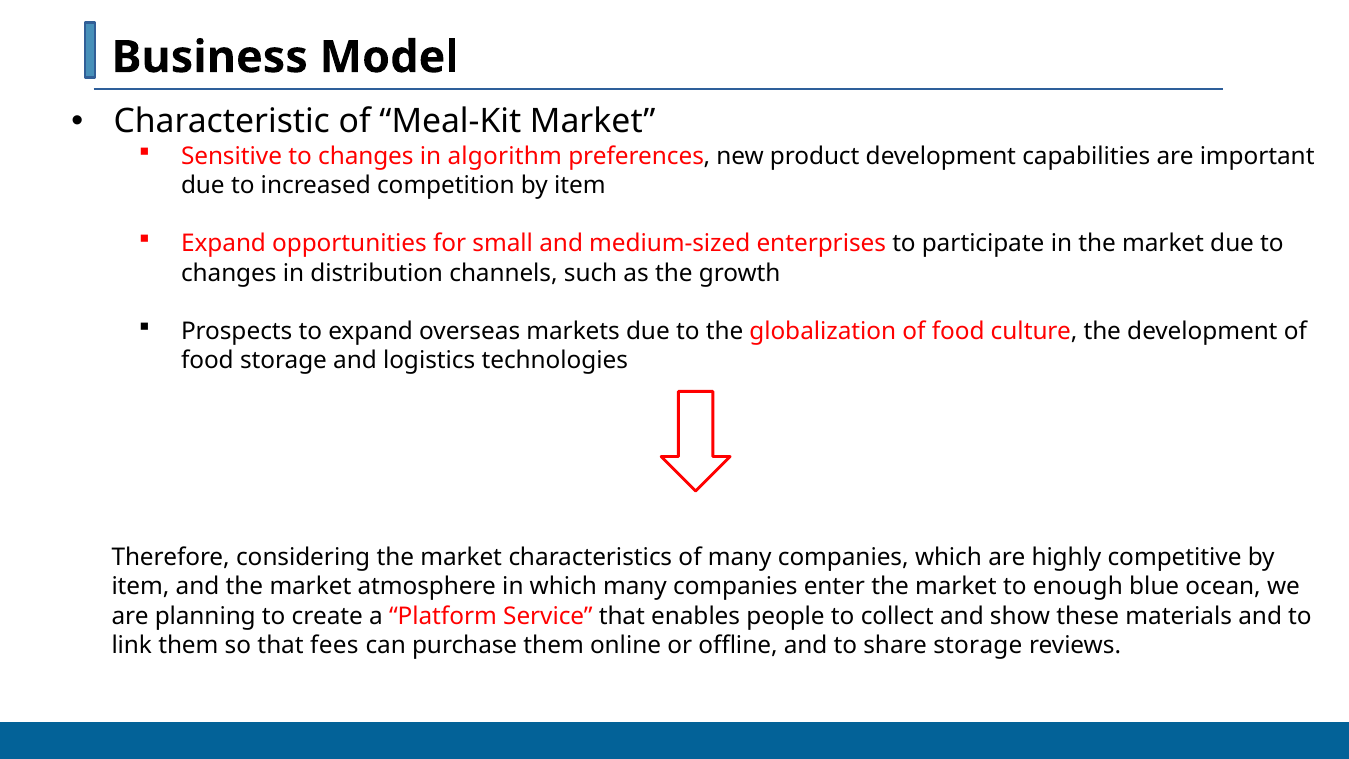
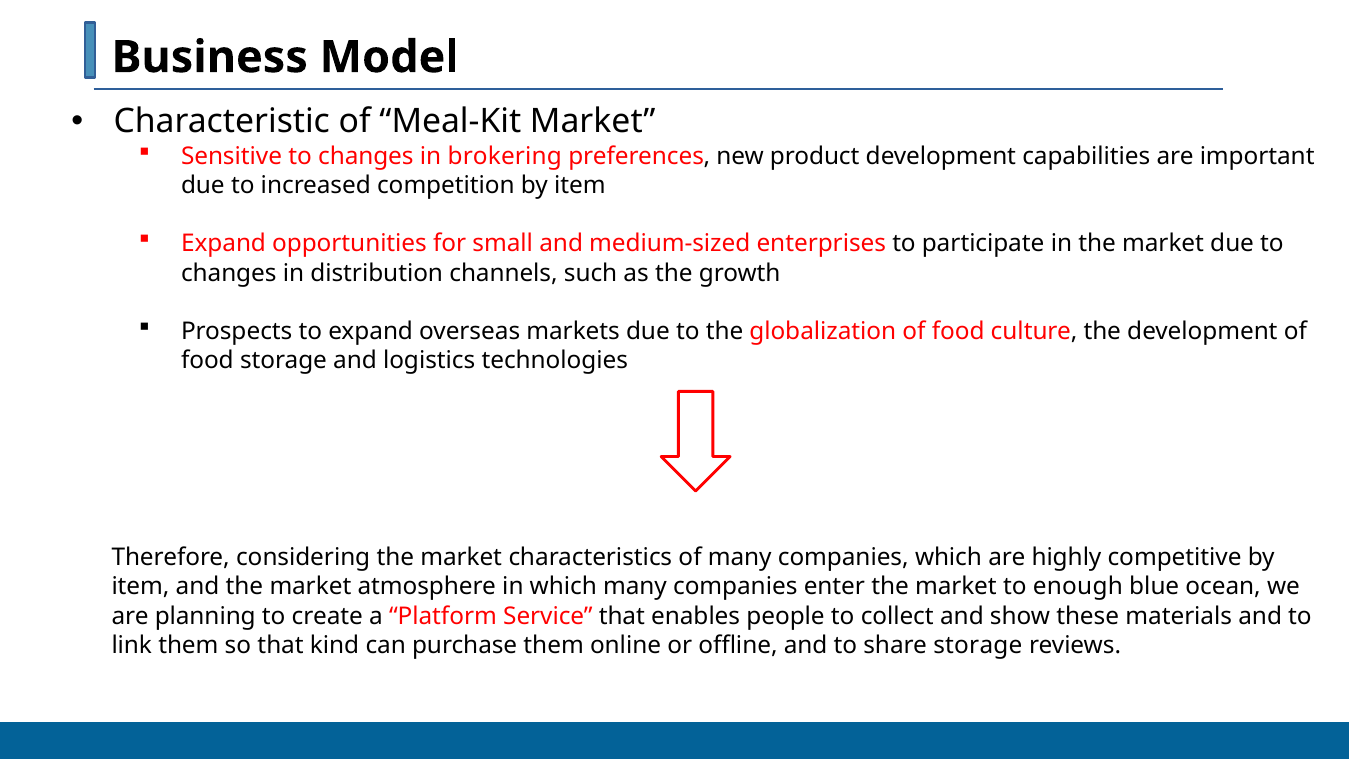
algorithm: algorithm -> brokering
fees: fees -> kind
